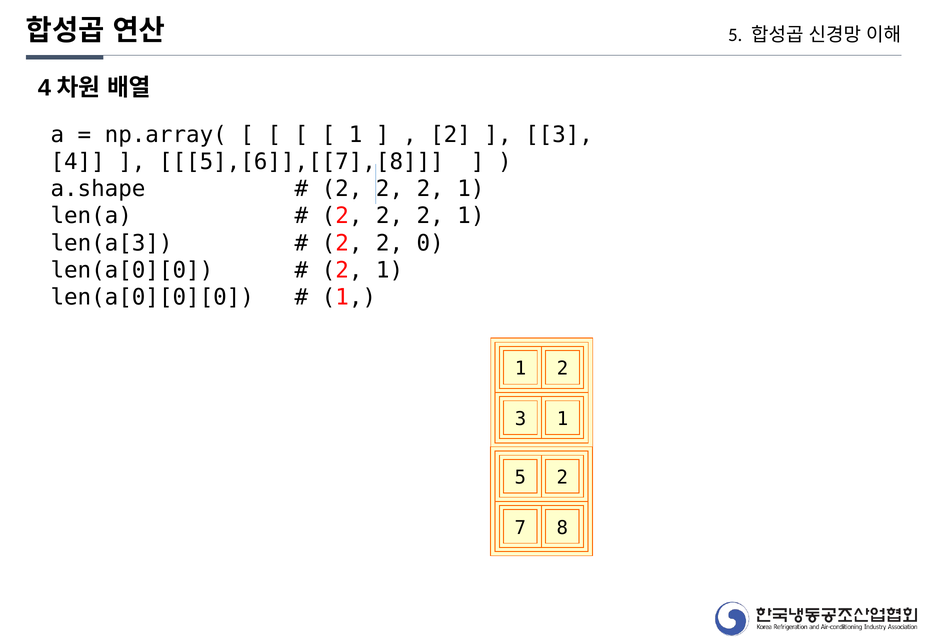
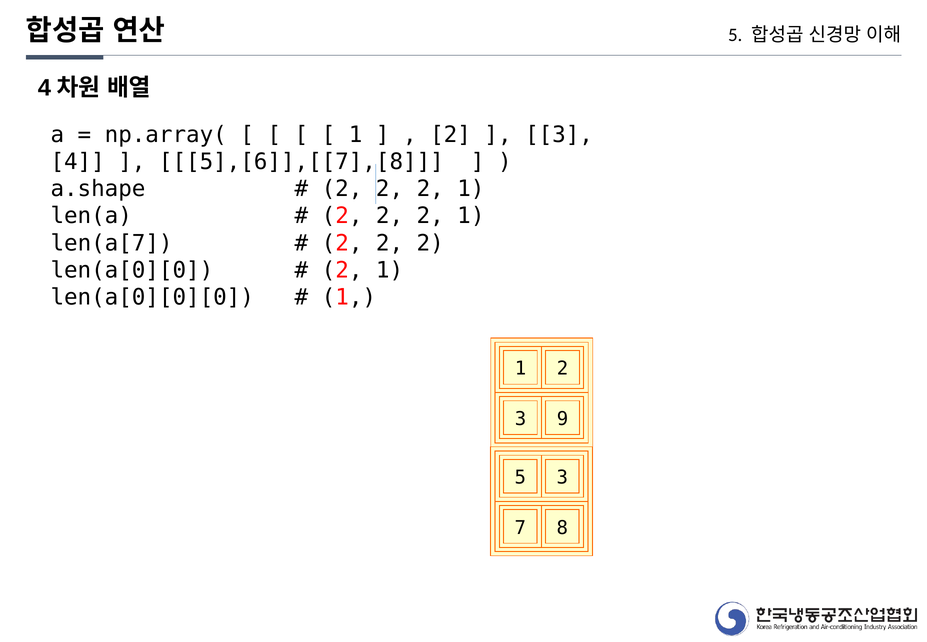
len(a[3: len(a[3 -> len(a[7
0 at (430, 243): 0 -> 2
3 1: 1 -> 9
5 2: 2 -> 3
